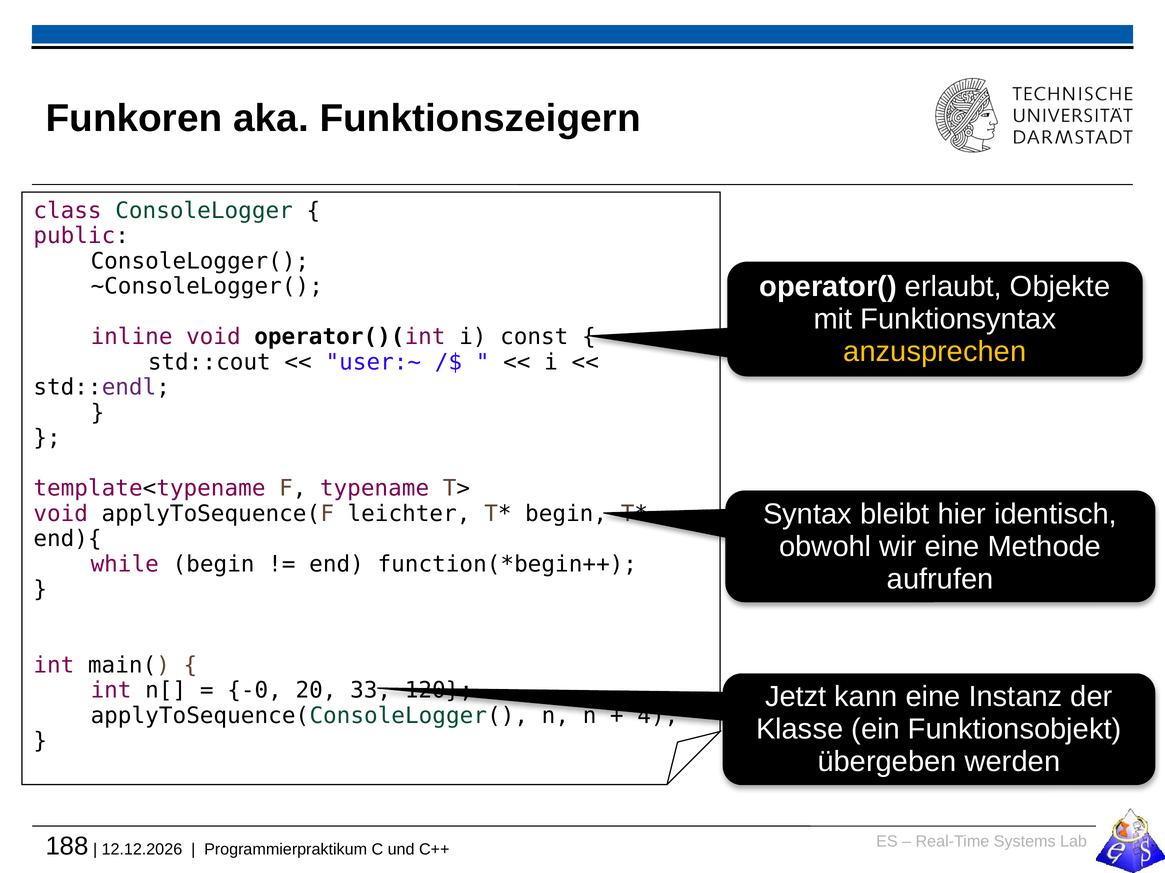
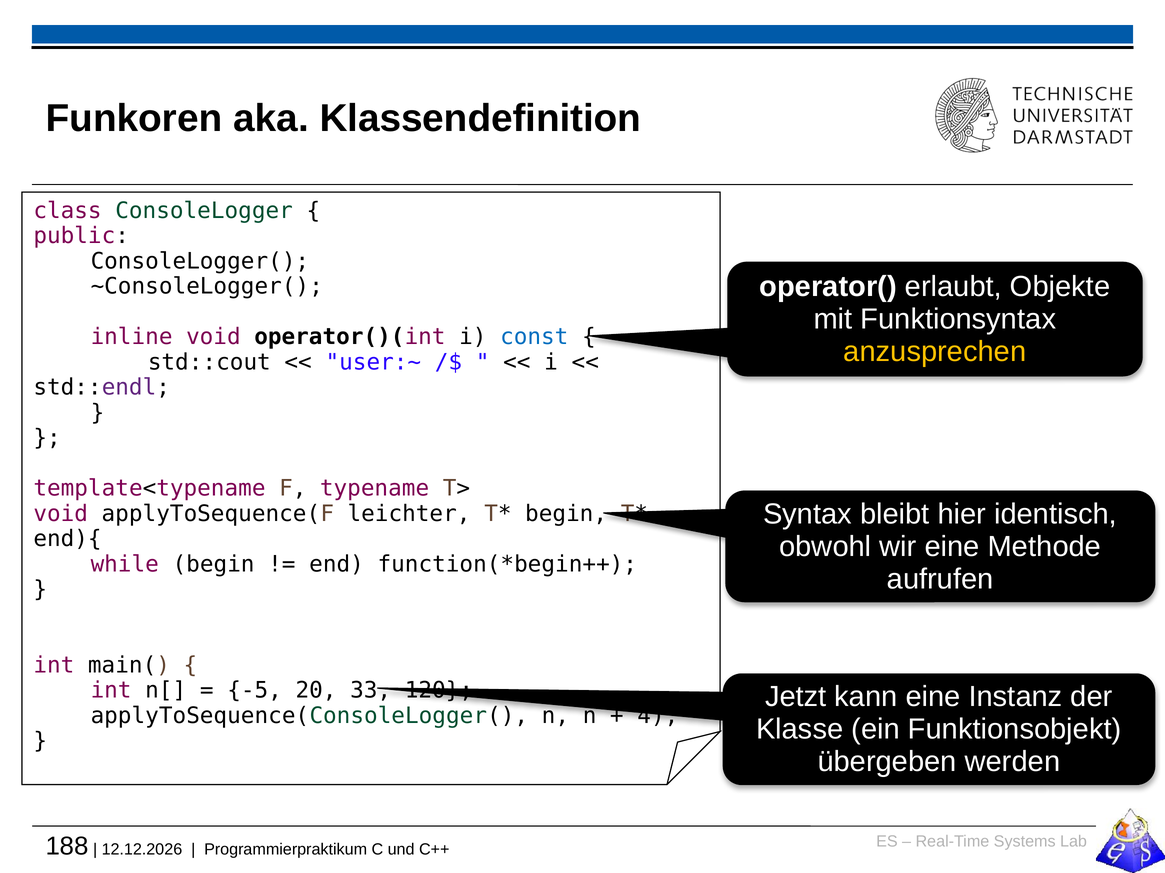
Funktionszeigern: Funktionszeigern -> Klassendefinition
const colour: black -> blue
-0: -0 -> -5
